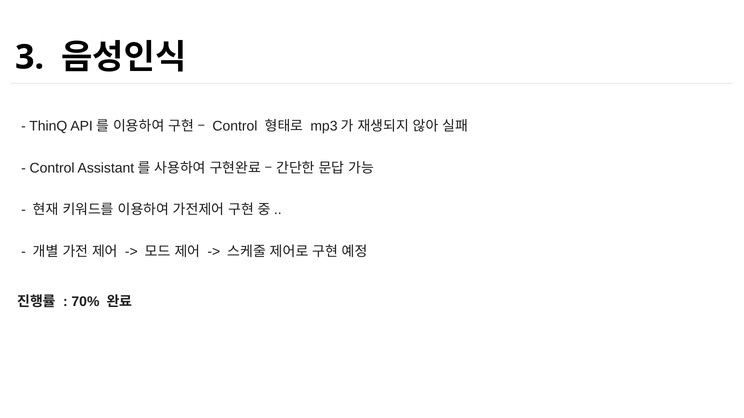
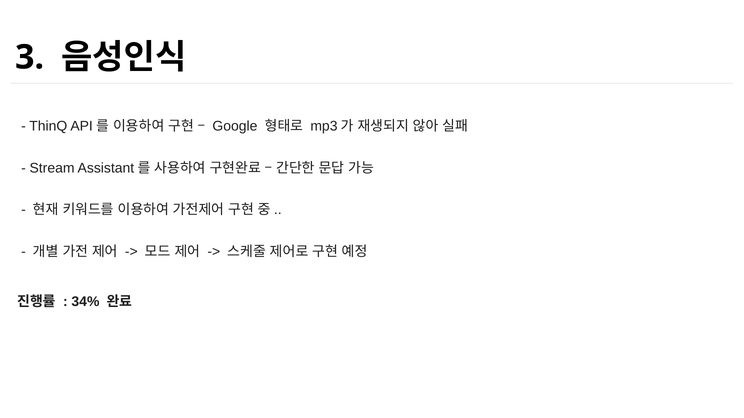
Control at (235, 126): Control -> Google
Control at (52, 168): Control -> Stream
70%: 70% -> 34%
